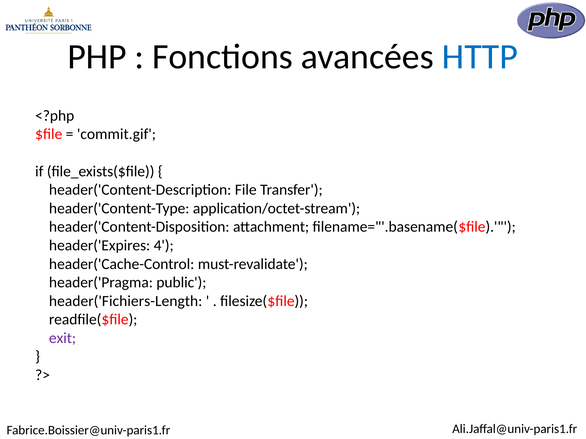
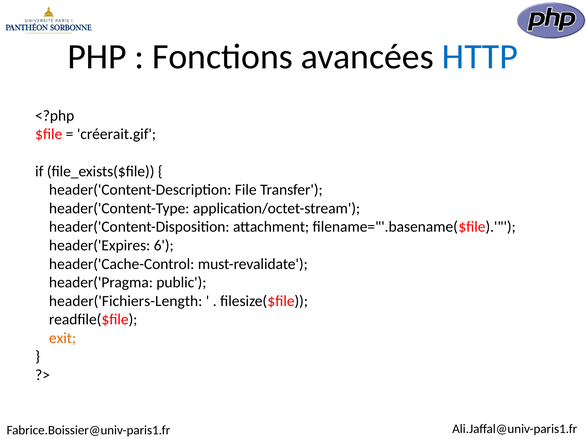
commit.gif: commit.gif -> créerait.gif
4: 4 -> 6
exit colour: purple -> orange
